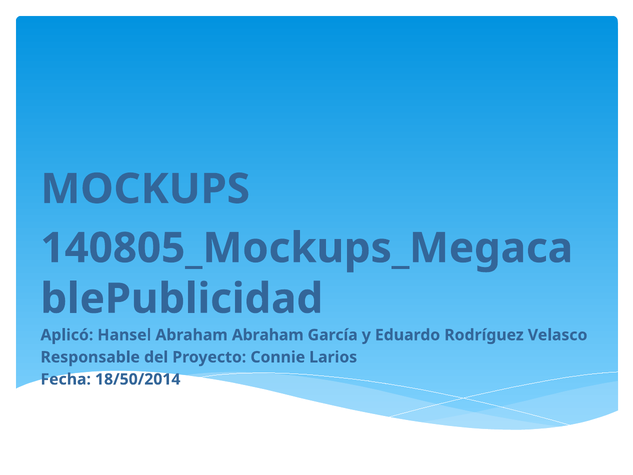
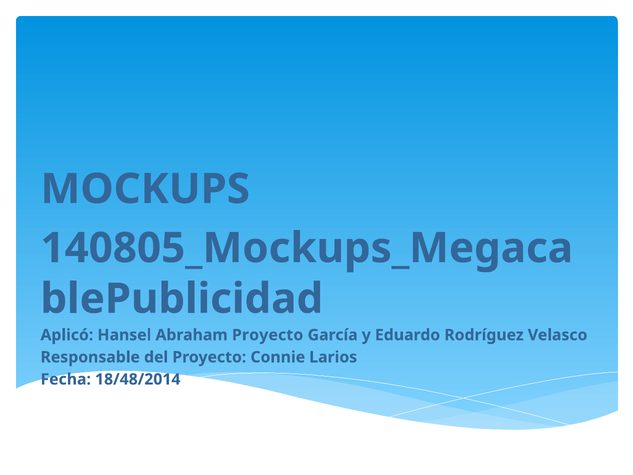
Abraham Abraham: Abraham -> Proyecto
18/50/2014: 18/50/2014 -> 18/48/2014
